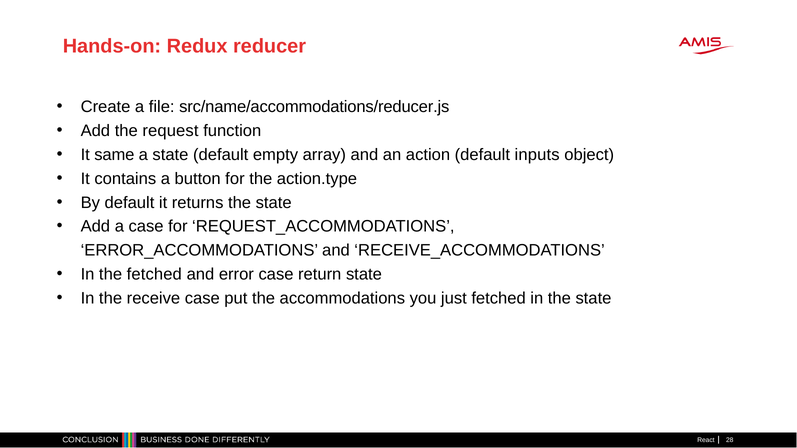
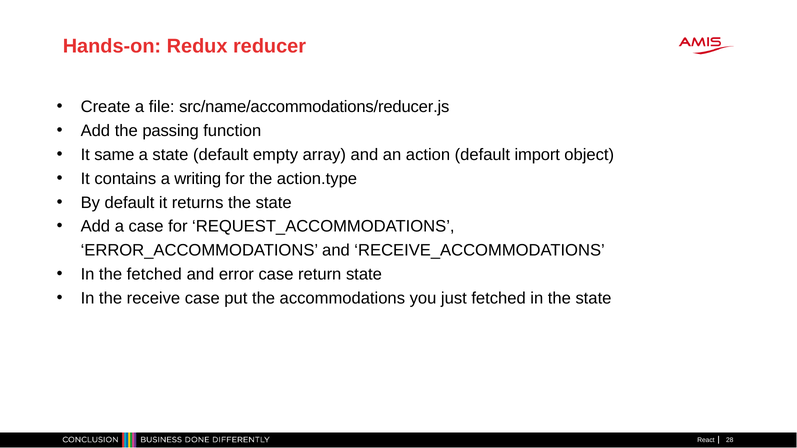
request: request -> passing
inputs: inputs -> import
button: button -> writing
